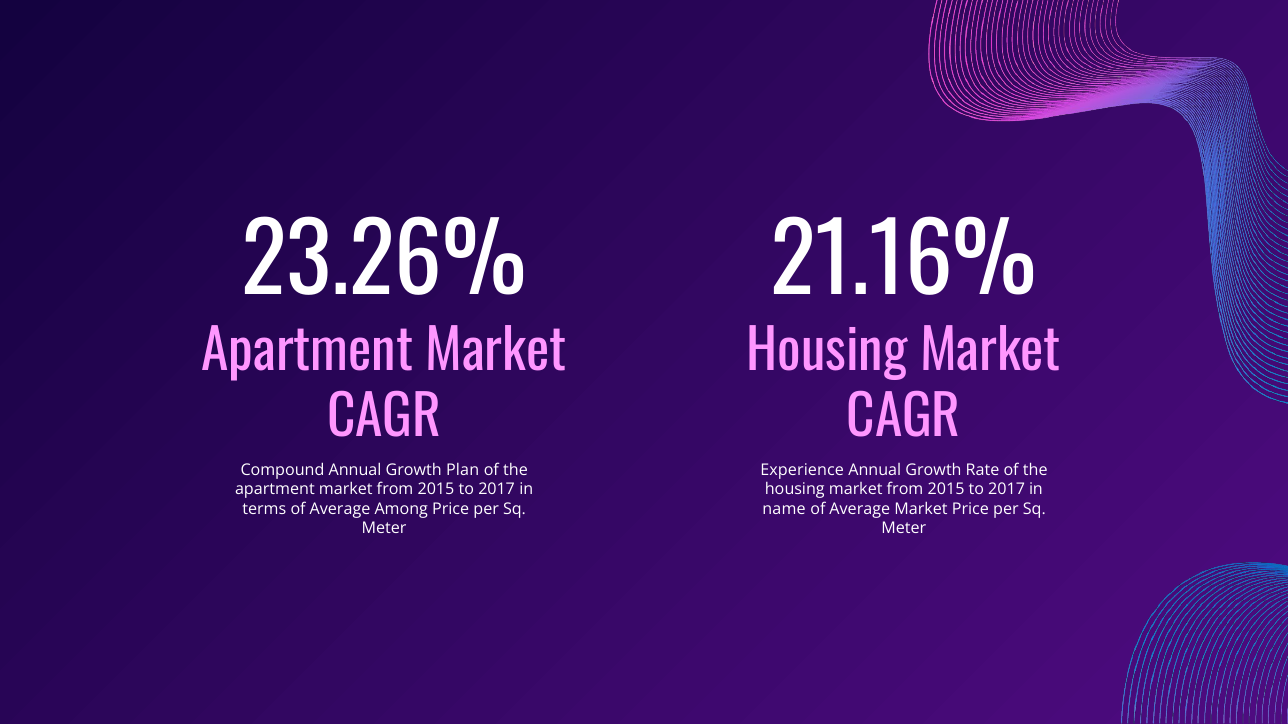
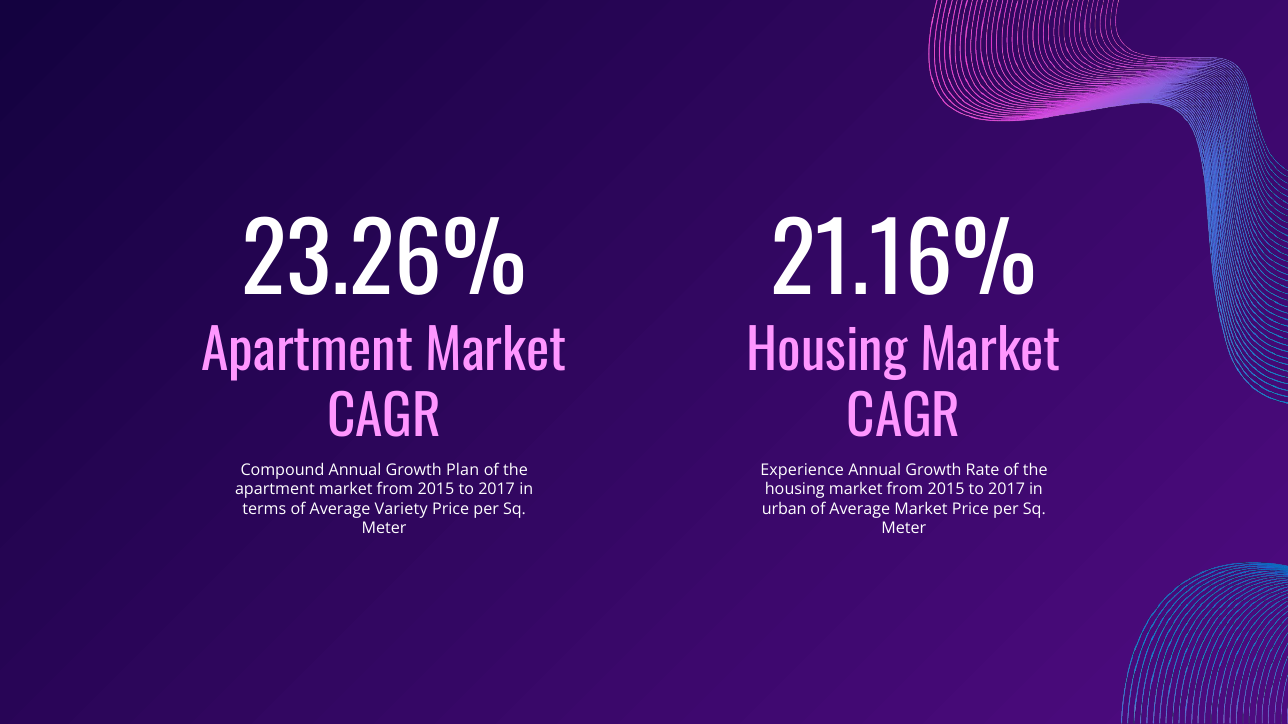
Among: Among -> Variety
name: name -> urban
